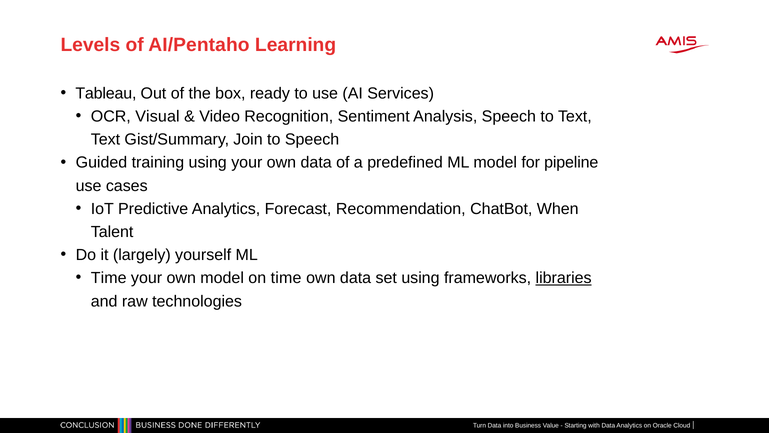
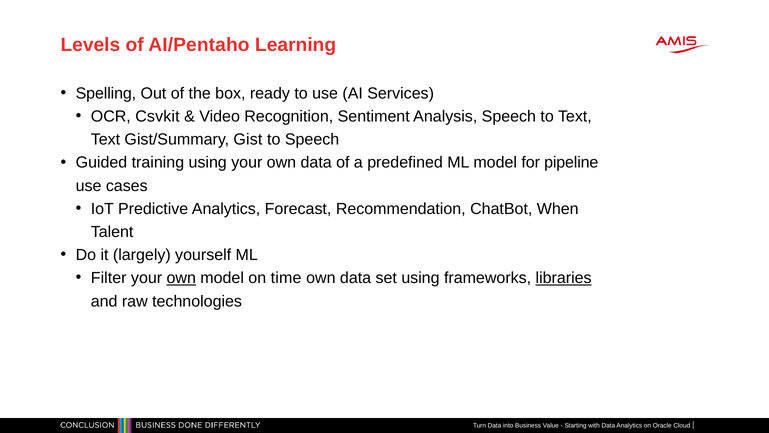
Tableau: Tableau -> Spelling
Visual: Visual -> Csvkit
Join: Join -> Gist
Time at (109, 278): Time -> Filter
own at (181, 278) underline: none -> present
